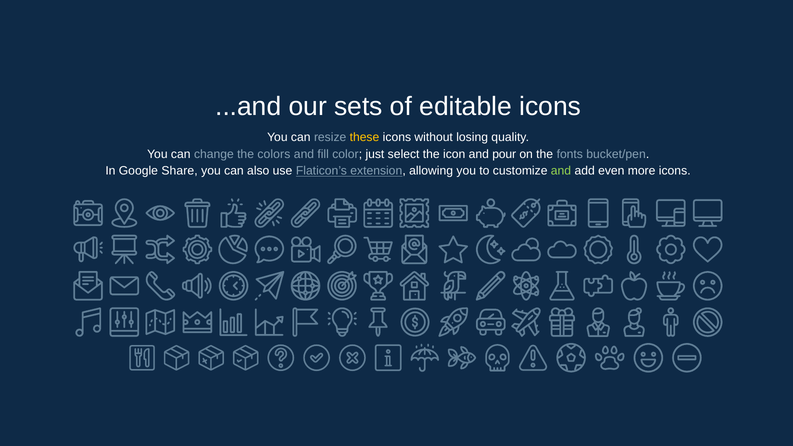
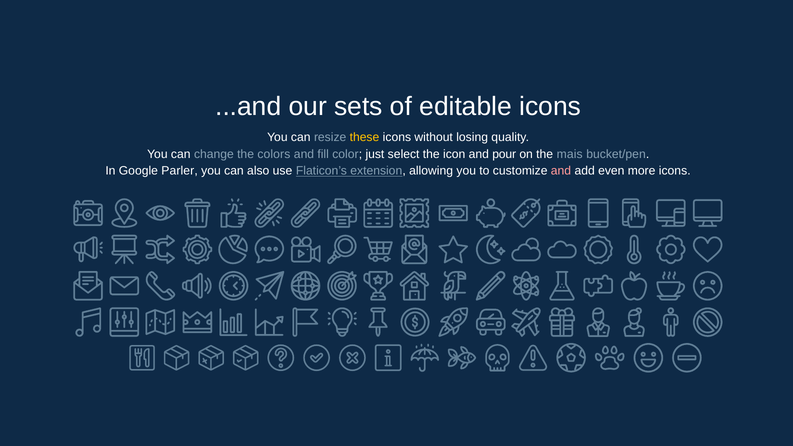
fonts: fonts -> mais
Share: Share -> Parler
and at (561, 171) colour: light green -> pink
